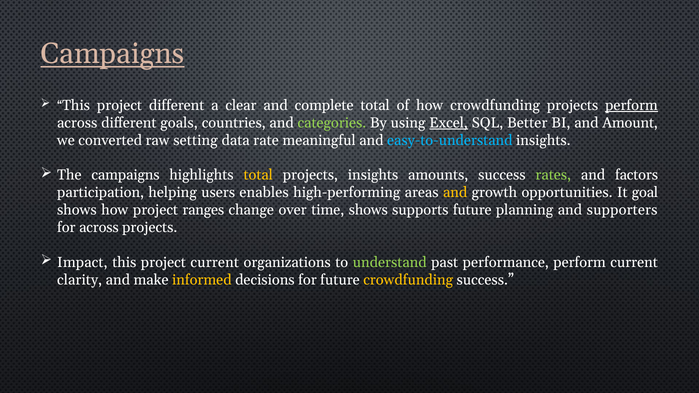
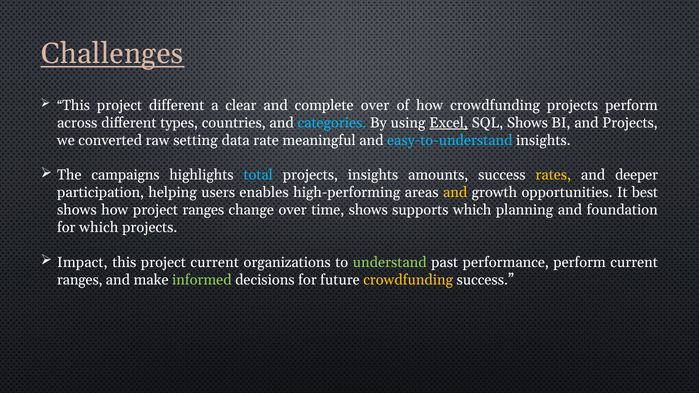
Campaigns at (113, 54): Campaigns -> Challenges
complete total: total -> over
perform at (631, 105) underline: present -> none
goals: goals -> types
categories colour: light green -> light blue
SQL Better: Better -> Shows
and Amount: Amount -> Projects
total at (258, 175) colour: yellow -> light blue
rates colour: light green -> yellow
factors: factors -> deeper
goal: goal -> best
supports future: future -> which
supporters: supporters -> foundation
for across: across -> which
clarity at (80, 280): clarity -> ranges
informed colour: yellow -> light green
